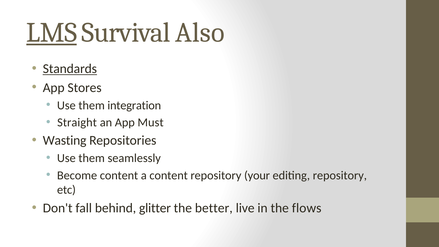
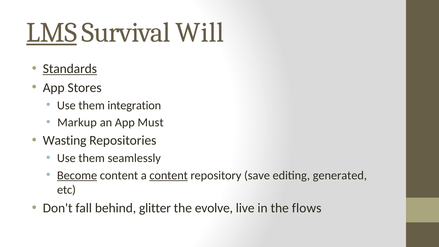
Also: Also -> Will
Straight: Straight -> Markup
Become underline: none -> present
content at (169, 175) underline: none -> present
your: your -> save
editing repository: repository -> generated
better: better -> evolve
